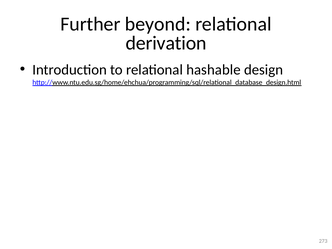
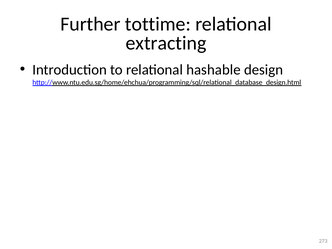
beyond: beyond -> tottime
derivation: derivation -> extracting
